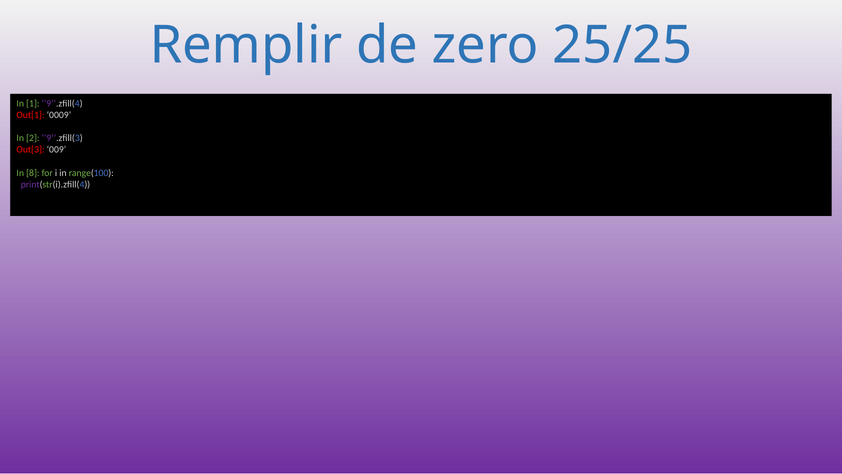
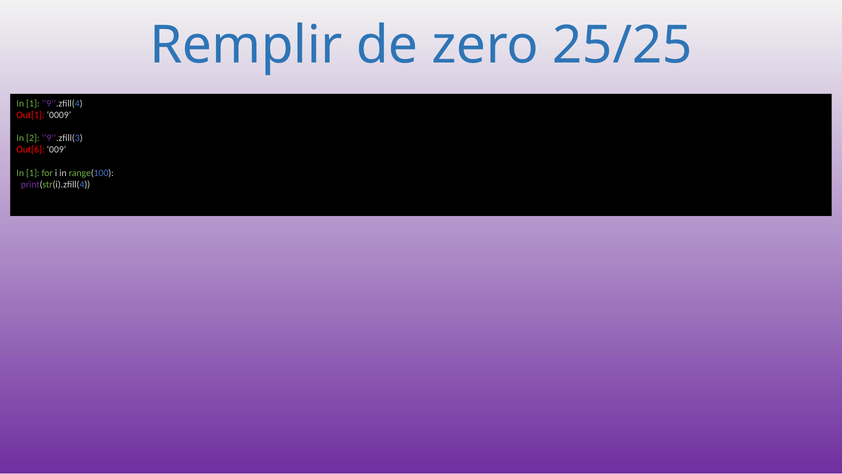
Out[3: Out[3 -> Out[6
8 at (33, 173): 8 -> 1
